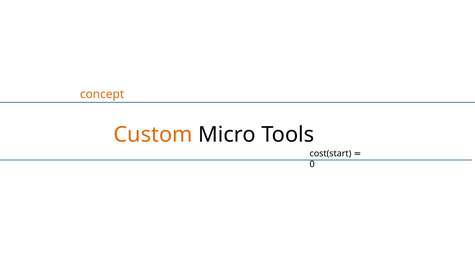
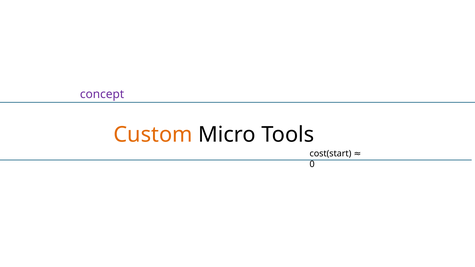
concept colour: orange -> purple
